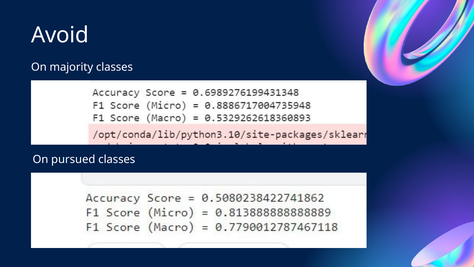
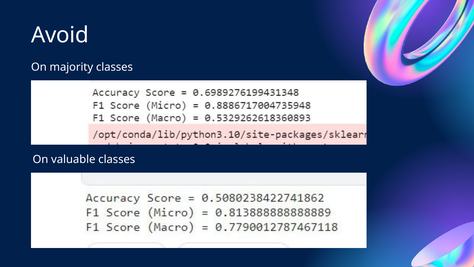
pursued: pursued -> valuable
